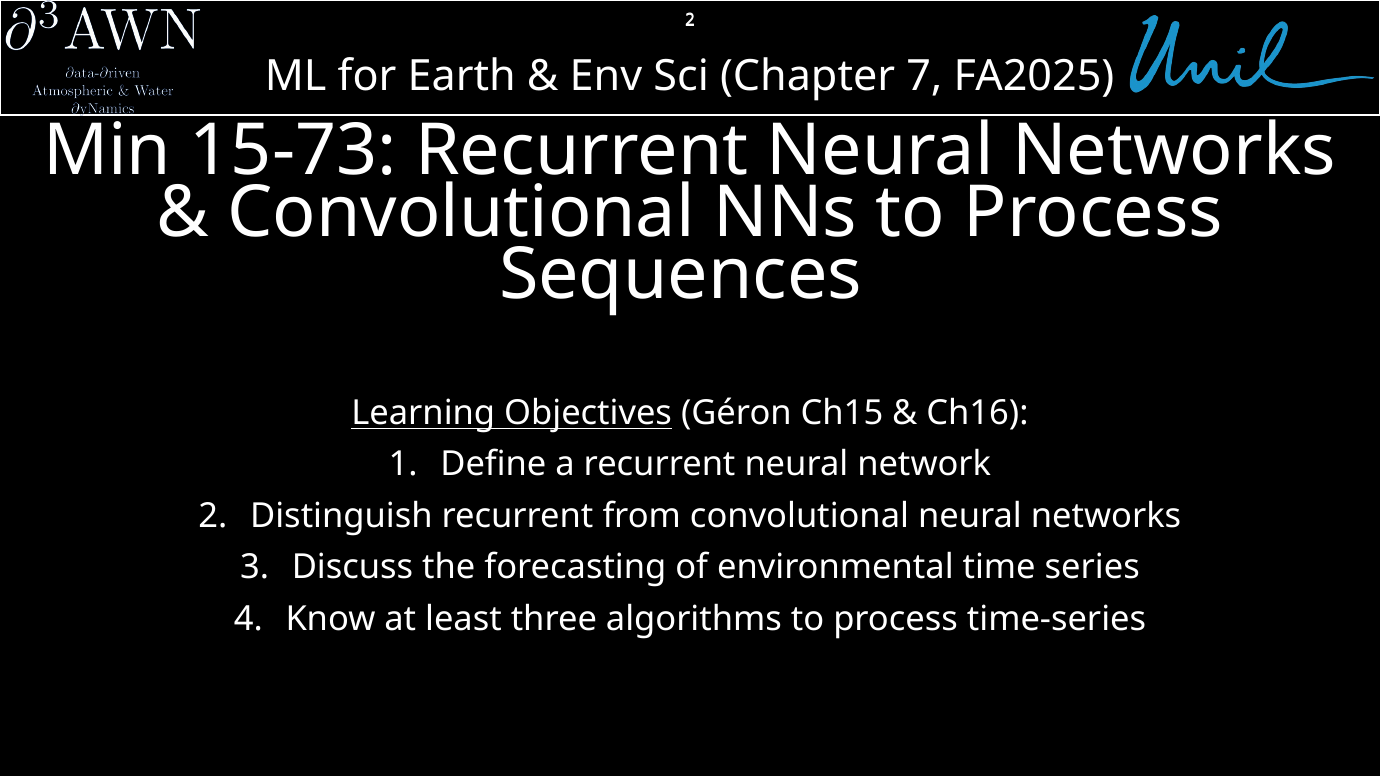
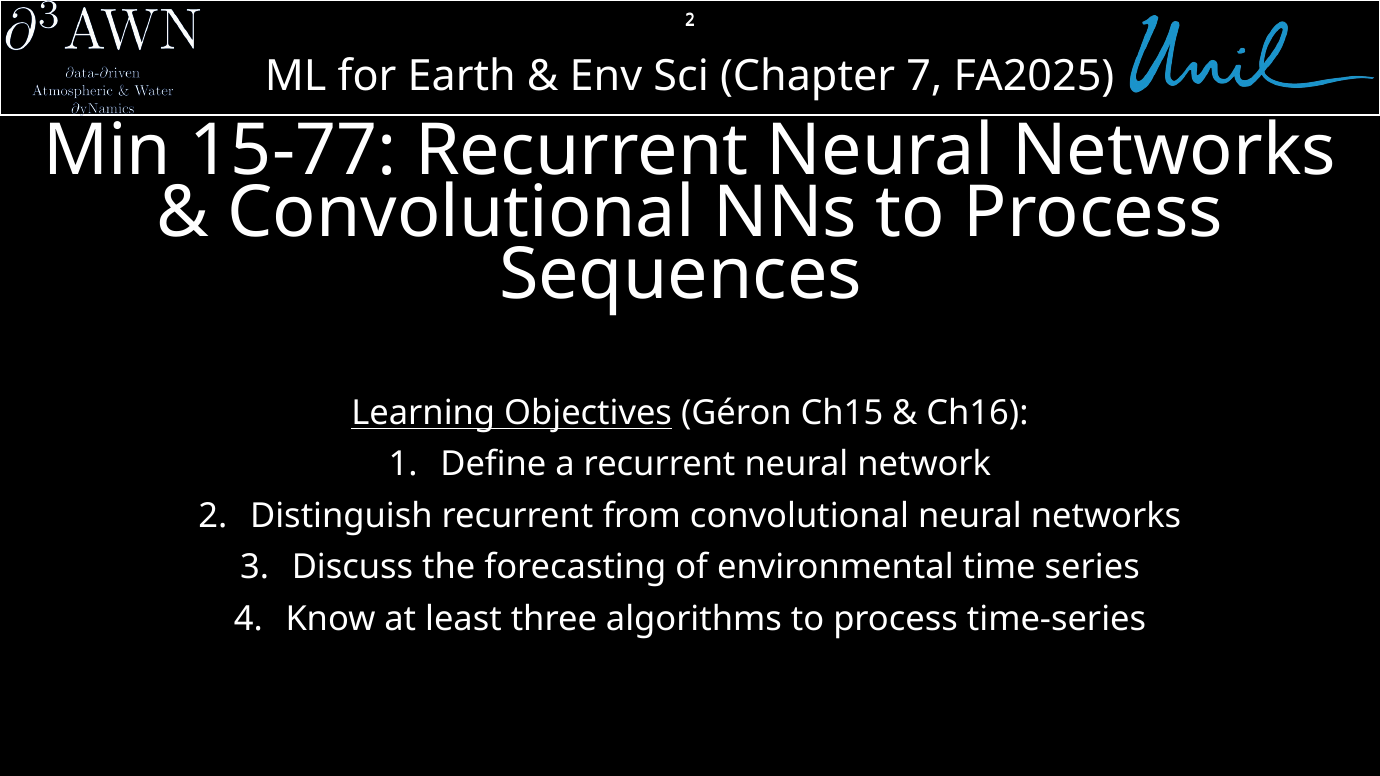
15-73: 15-73 -> 15-77
